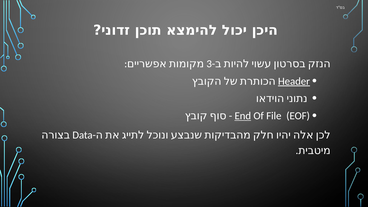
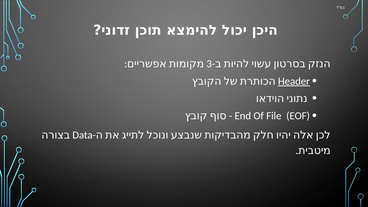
End underline: present -> none
